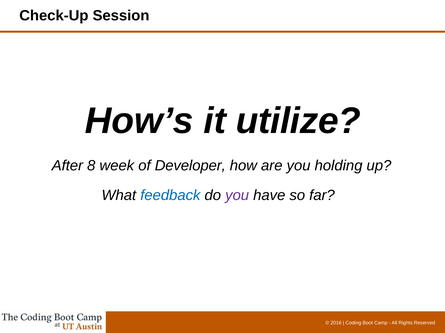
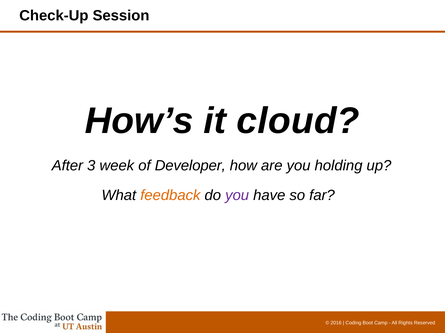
utilize: utilize -> cloud
8: 8 -> 3
feedback colour: blue -> orange
